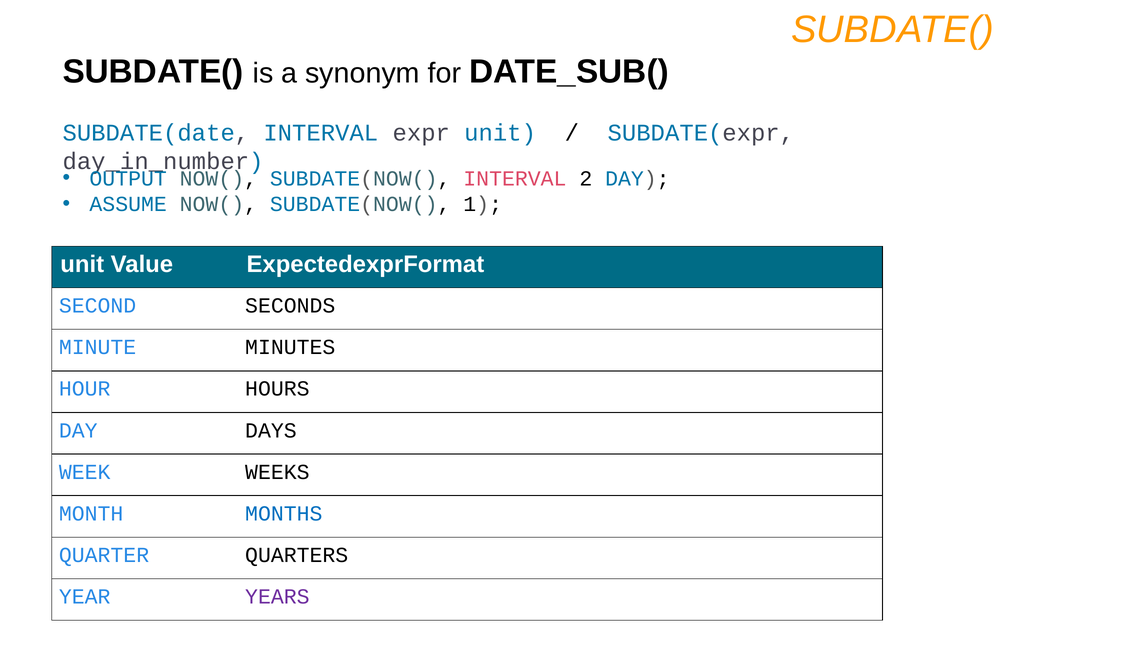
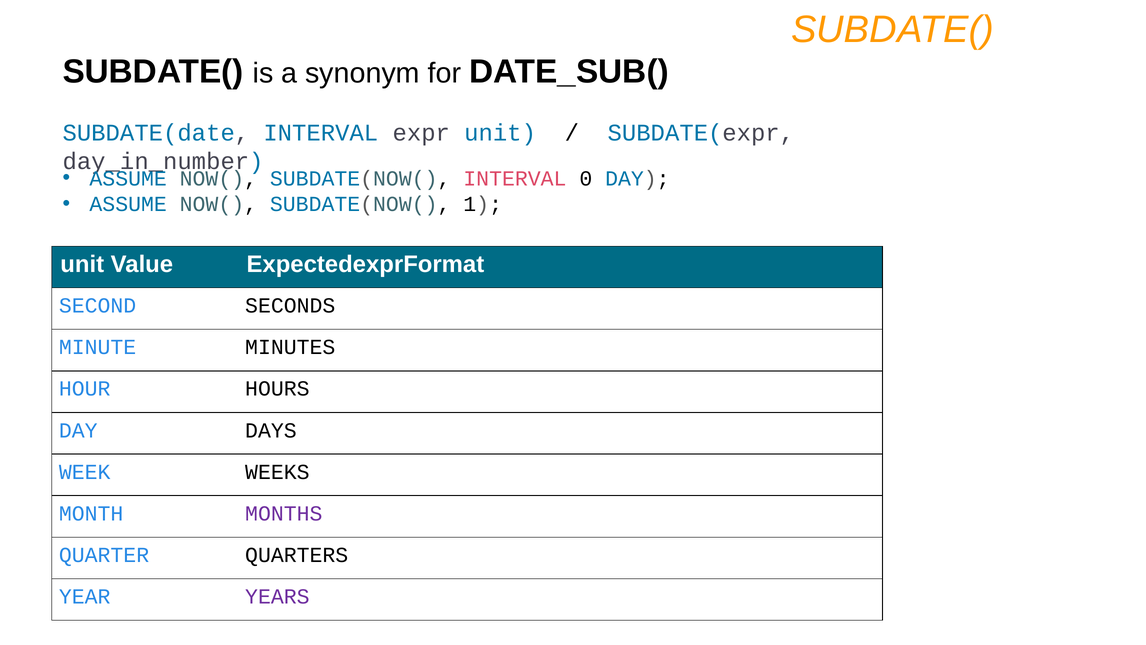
OUTPUT at (128, 178): OUTPUT -> ASSUME
2: 2 -> 0
MONTHS colour: blue -> purple
